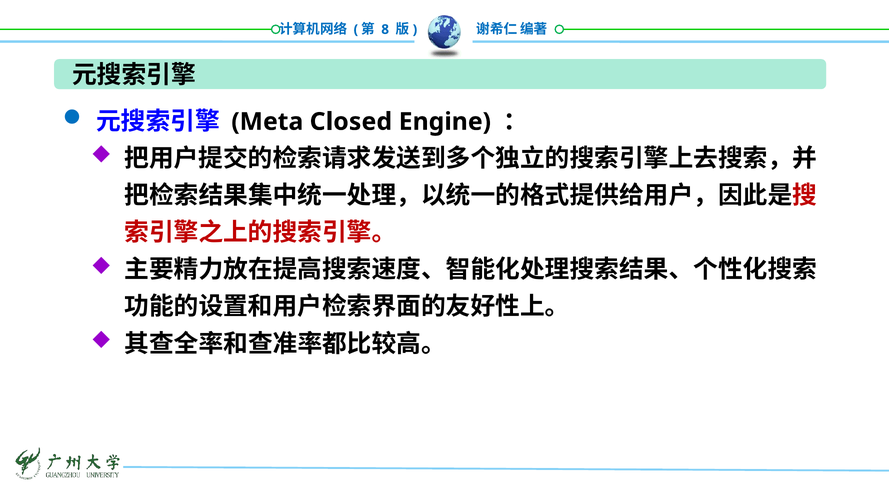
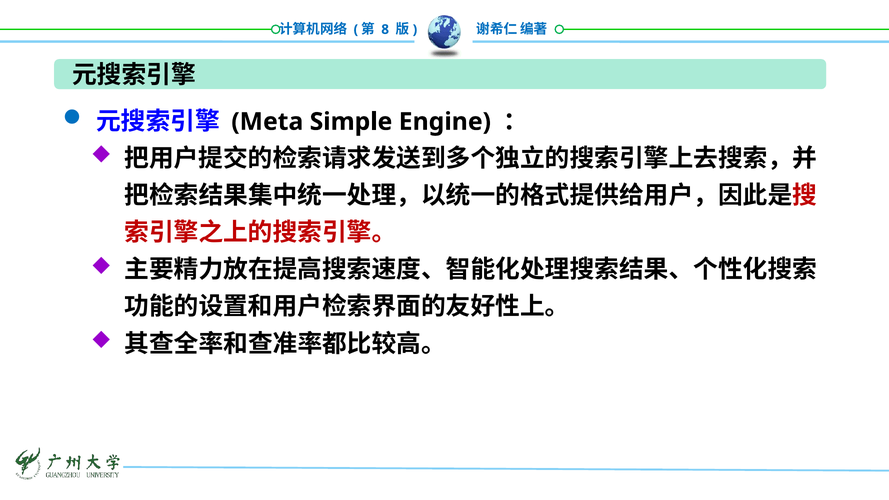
Closed: Closed -> Simple
